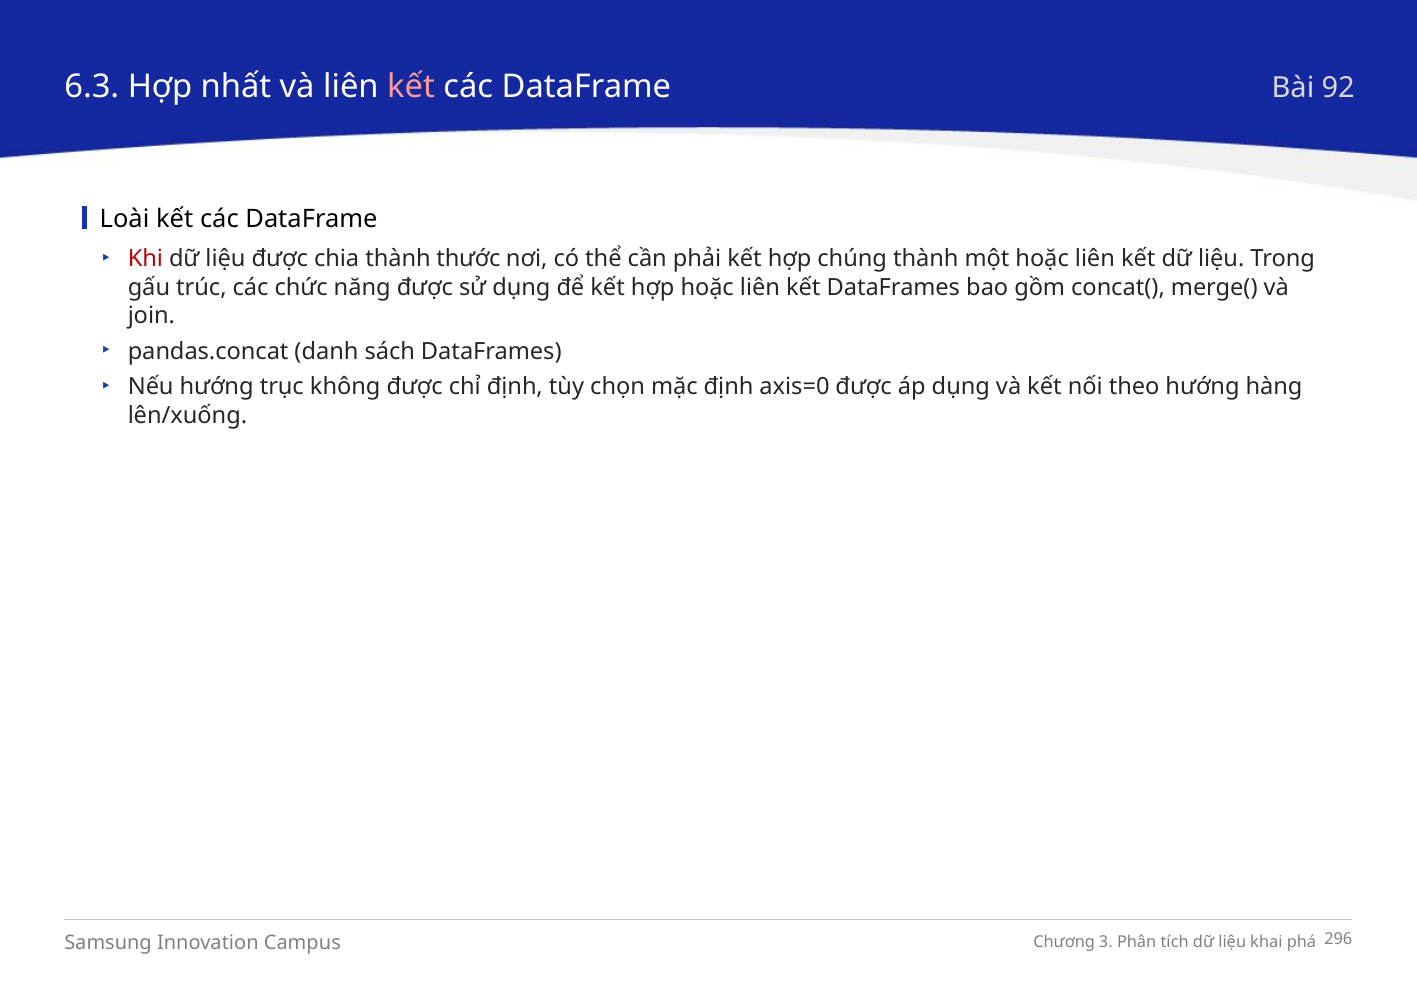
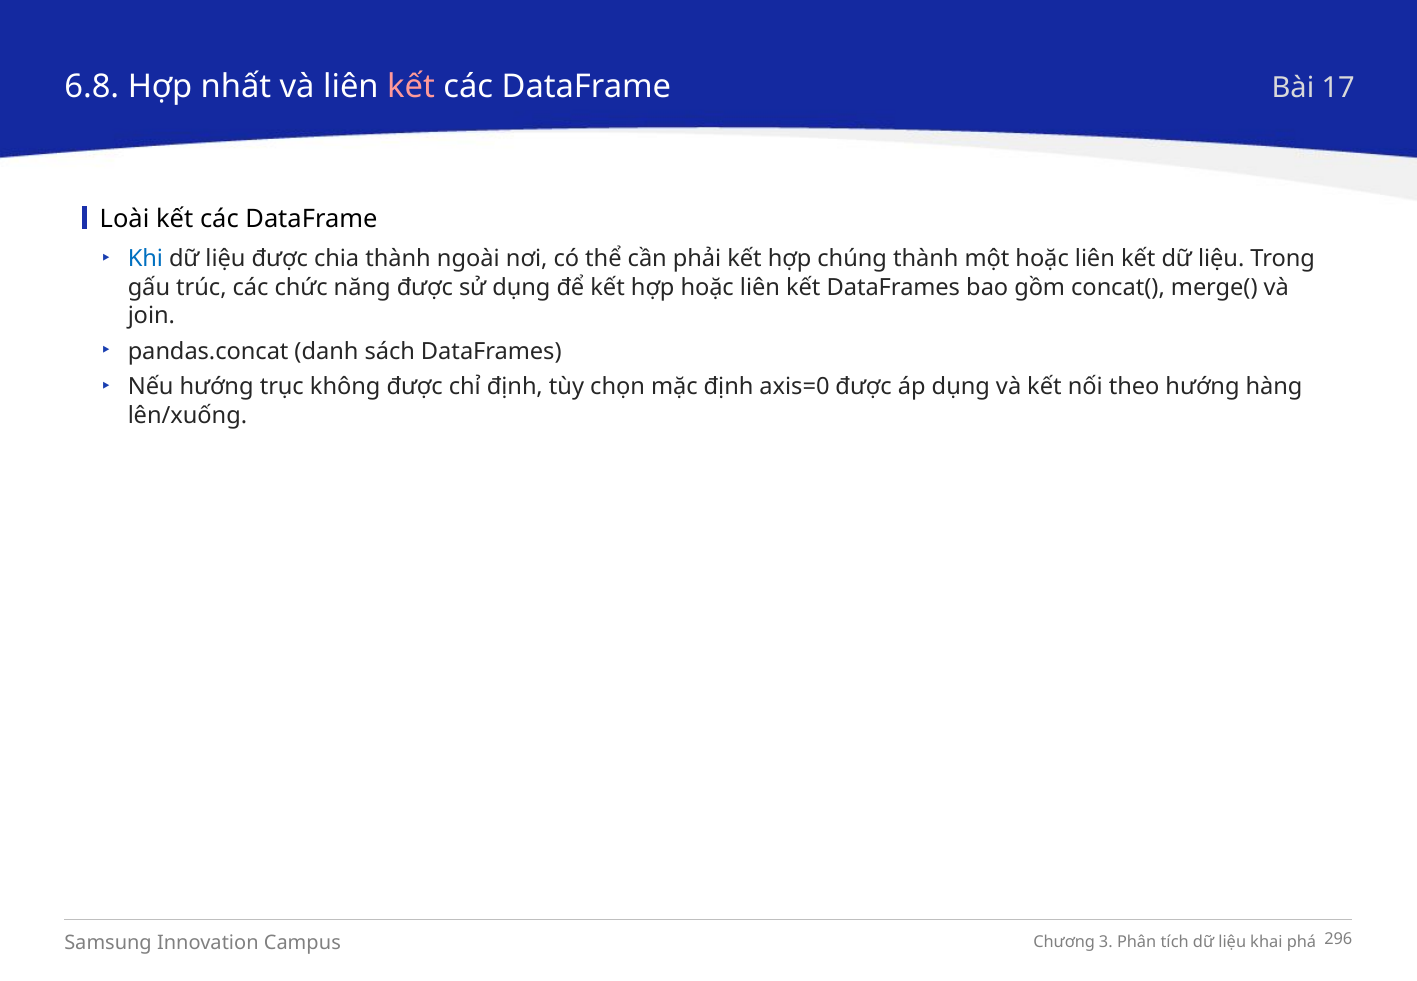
6.3: 6.3 -> 6.8
92: 92 -> 17
Khi colour: red -> blue
thước: thước -> ngoài
